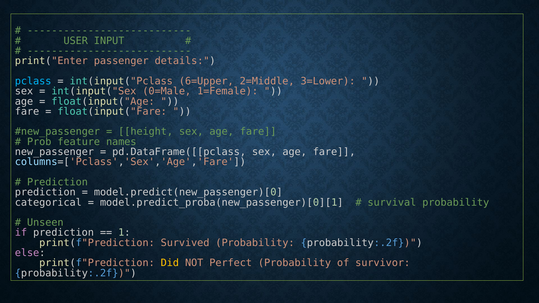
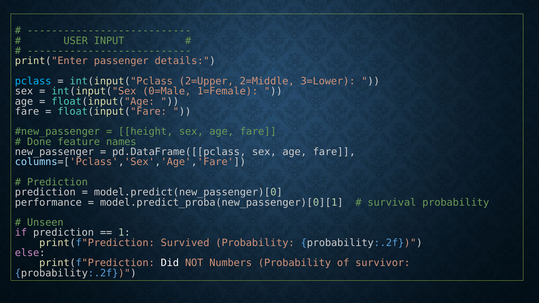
6=Upper: 6=Upper -> 2=Upper
Prob: Prob -> Done
categorical: categorical -> performance
Did colour: yellow -> white
Perfect: Perfect -> Numbers
